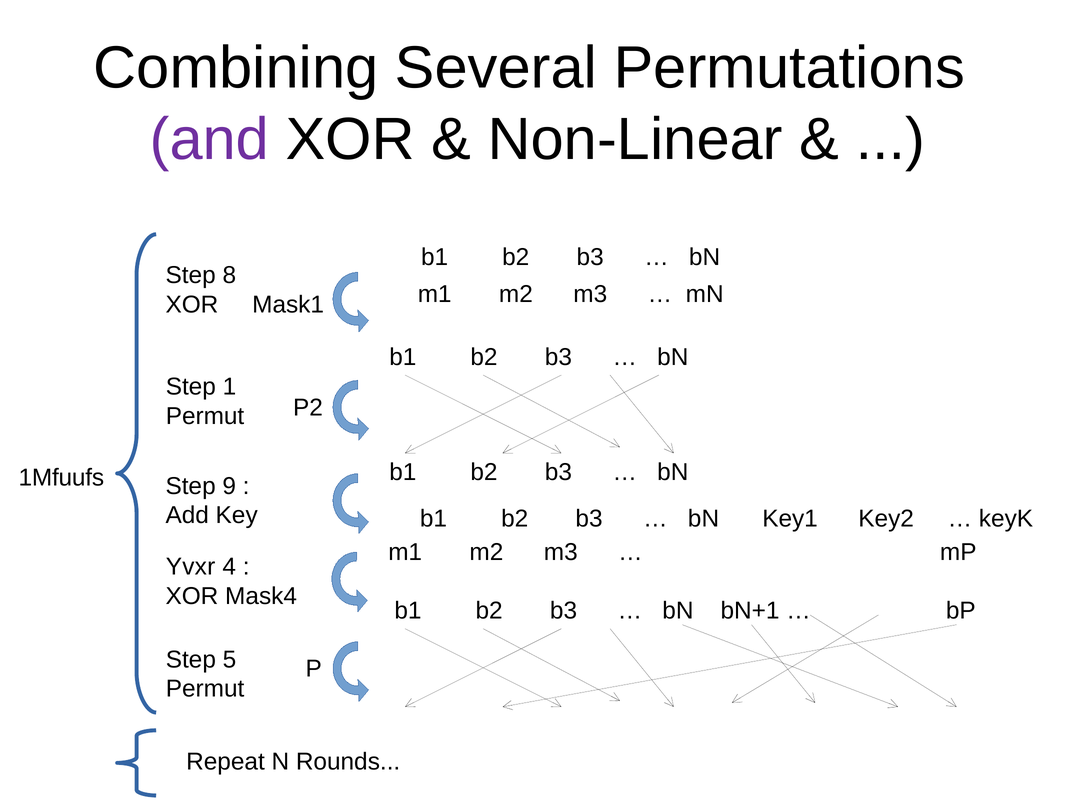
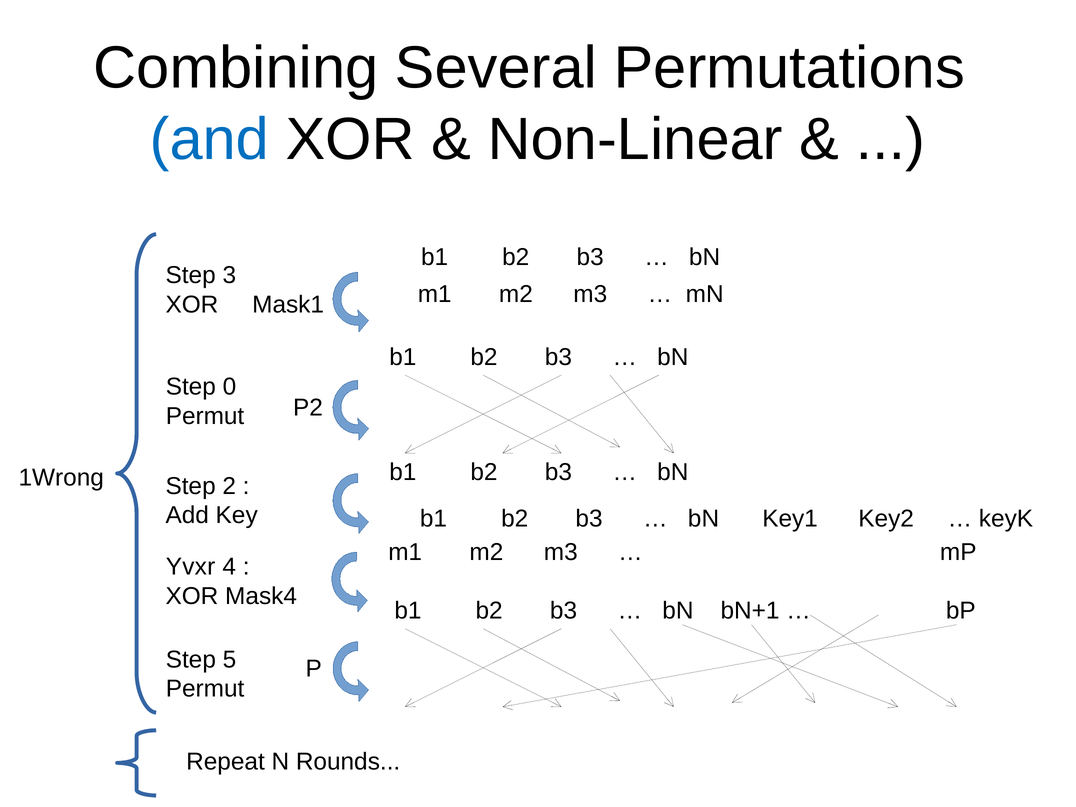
and colour: purple -> blue
8: 8 -> 3
1: 1 -> 0
1Mfuufs: 1Mfuufs -> 1Wrong
9: 9 -> 2
